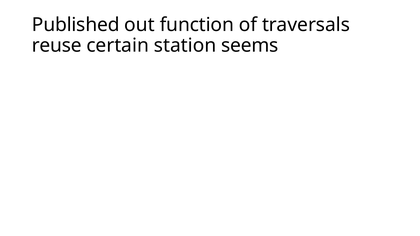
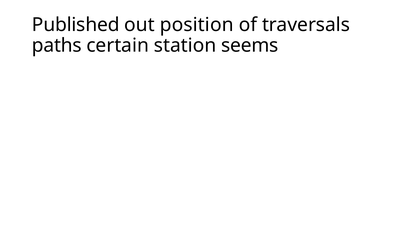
function: function -> position
reuse: reuse -> paths
